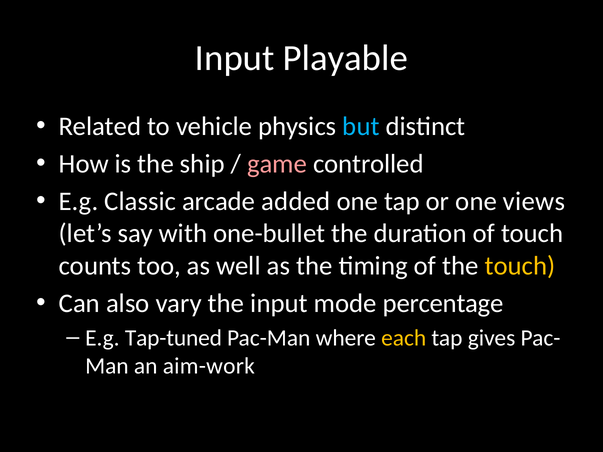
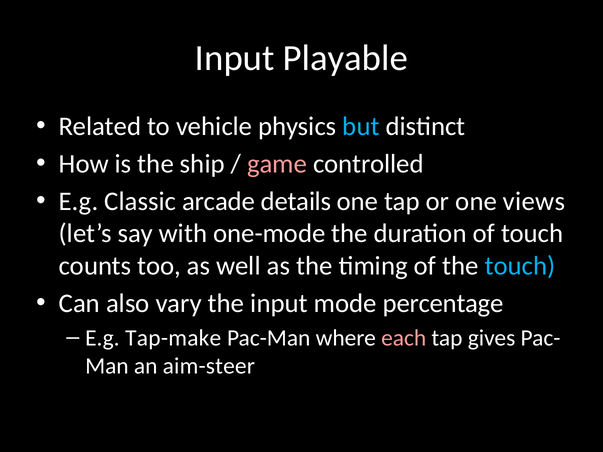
added: added -> details
one-bullet: one-bullet -> one-mode
touch at (520, 266) colour: yellow -> light blue
Tap-tuned: Tap-tuned -> Tap-make
each colour: yellow -> pink
aim-work: aim-work -> aim-steer
